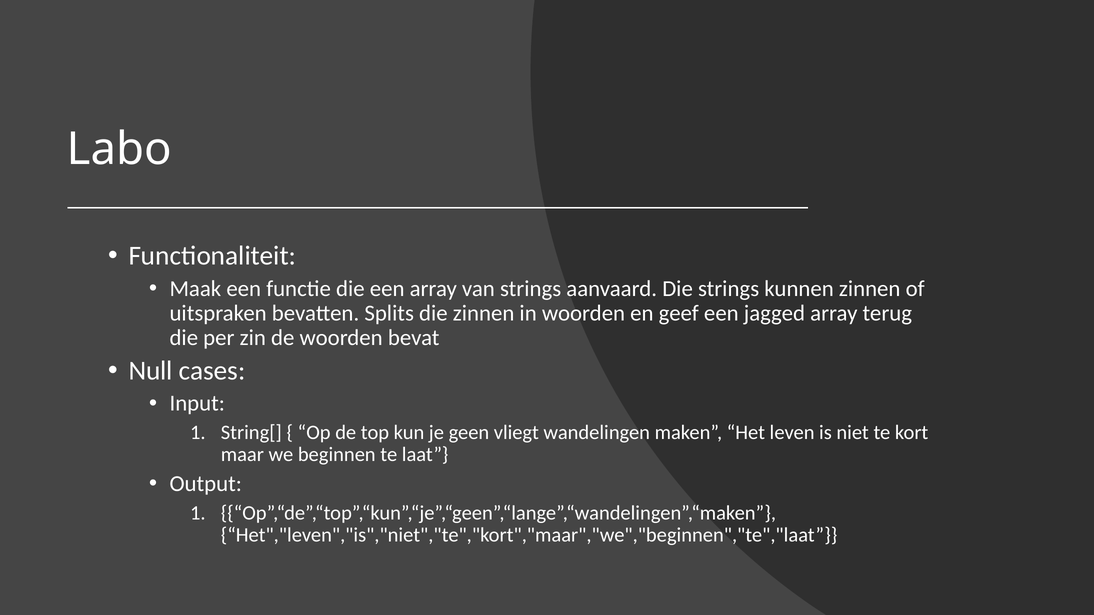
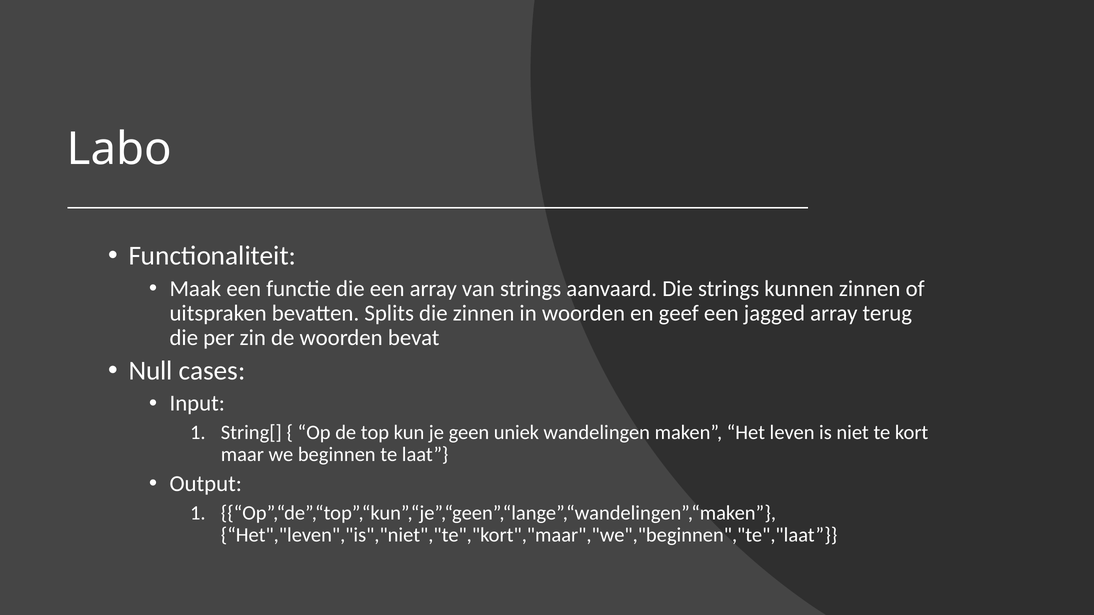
vliegt: vliegt -> uniek
